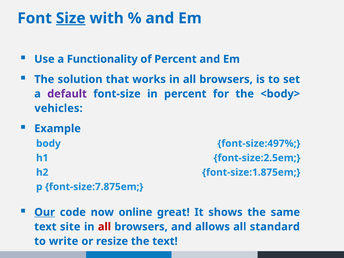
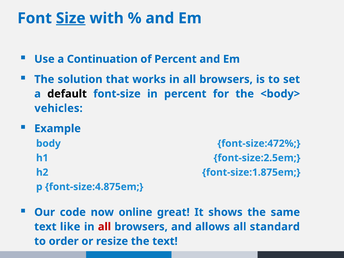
Functionality: Functionality -> Continuation
default colour: purple -> black
font-size:497%: font-size:497% -> font-size:472%
font-size:7.875em: font-size:7.875em -> font-size:4.875em
Our underline: present -> none
site: site -> like
write: write -> order
